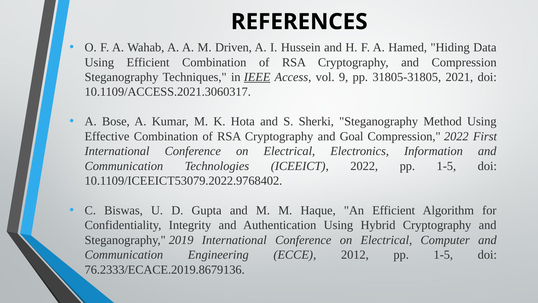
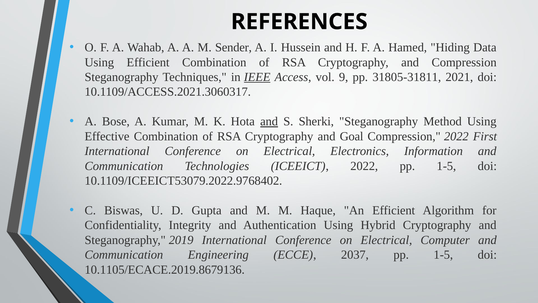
Driven: Driven -> Sender
31805-31805: 31805-31805 -> 31805-31811
and at (269, 121) underline: none -> present
2012: 2012 -> 2037
76.2333/ECACE.2019.8679136: 76.2333/ECACE.2019.8679136 -> 10.1105/ECACE.2019.8679136
